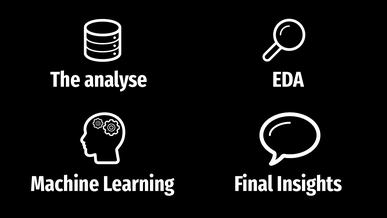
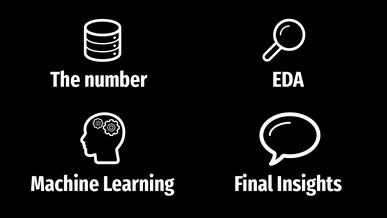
analyse: analyse -> number
